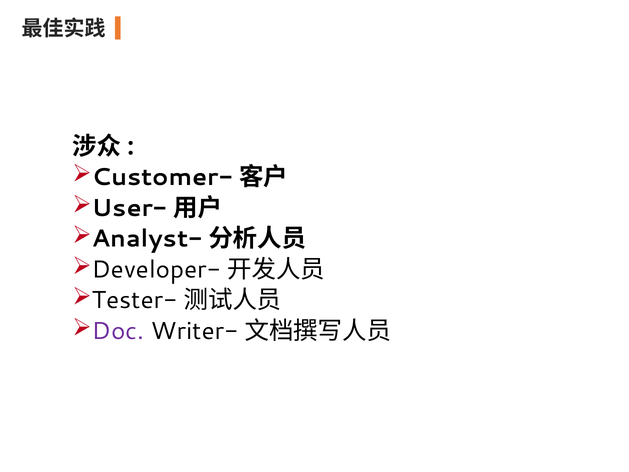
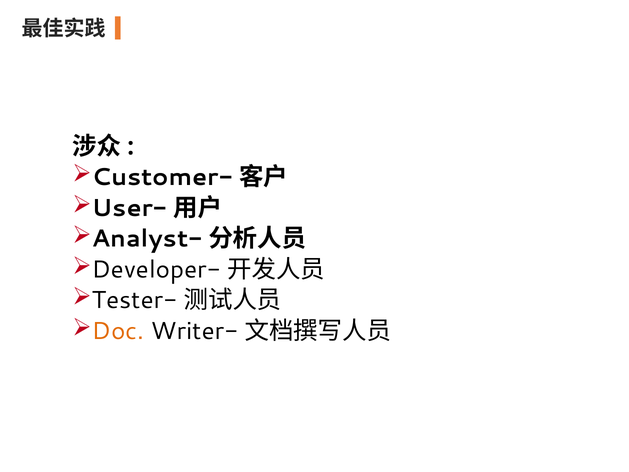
Doc colour: purple -> orange
